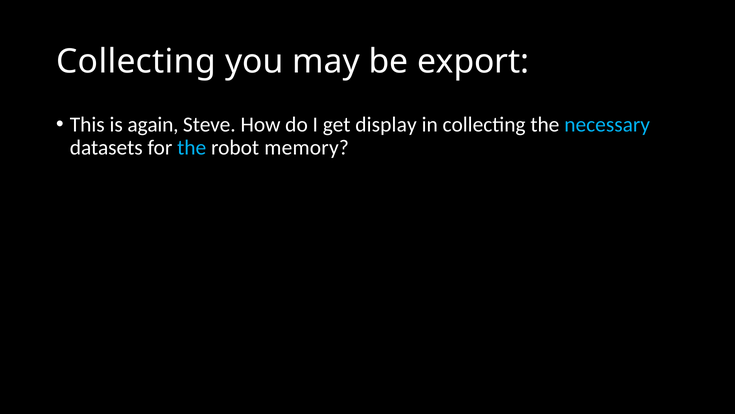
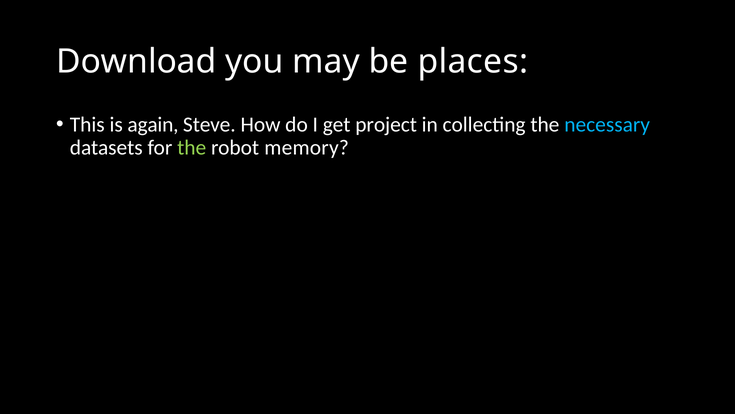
Collecting at (136, 62): Collecting -> Download
export: export -> places
display: display -> project
the at (192, 147) colour: light blue -> light green
